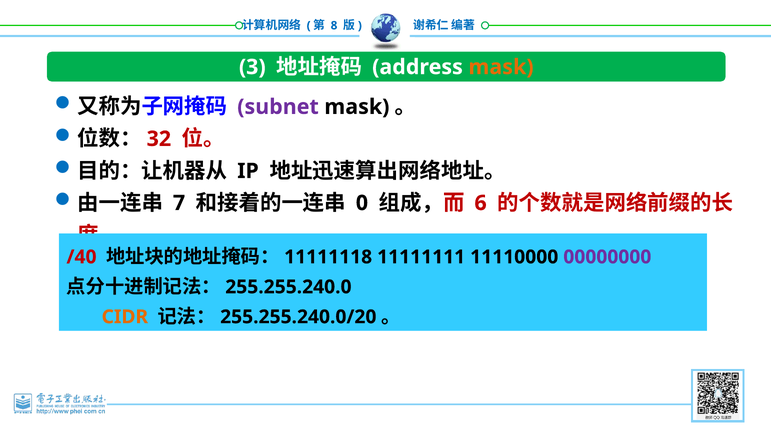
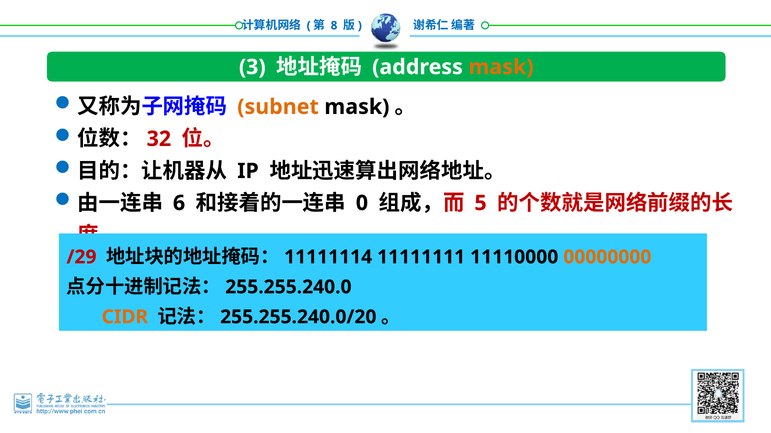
subnet colour: purple -> orange
7: 7 -> 6
6: 6 -> 5
/40: /40 -> /29
11111118: 11111118 -> 11111114
00000000 colour: purple -> orange
